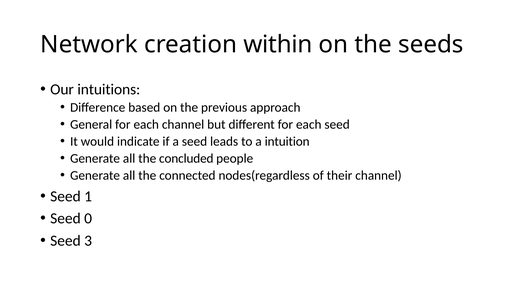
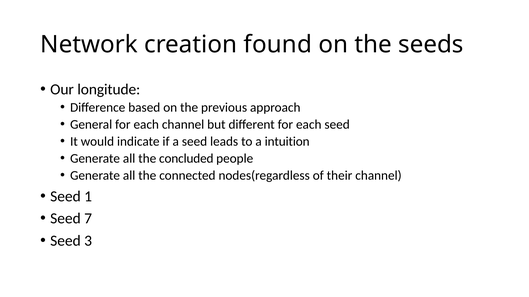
within: within -> found
intuitions: intuitions -> longitude
0: 0 -> 7
